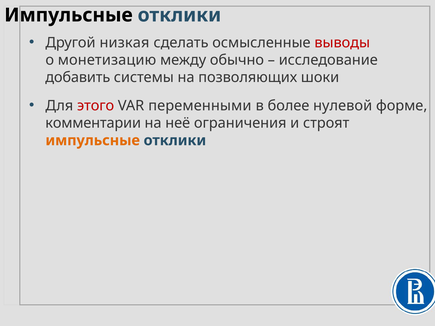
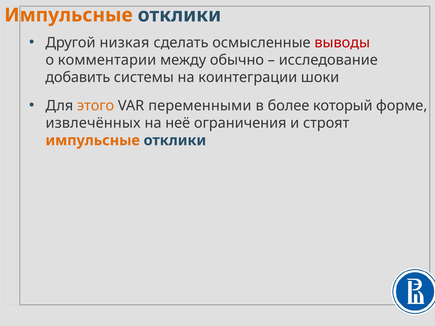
Импульсные at (69, 15) colour: black -> orange
монетизацию: монетизацию -> комментарии
позволяющих: позволяющих -> коинтеграции
этого colour: red -> orange
нулевой: нулевой -> который
комментарии: комментарии -> извлечённых
